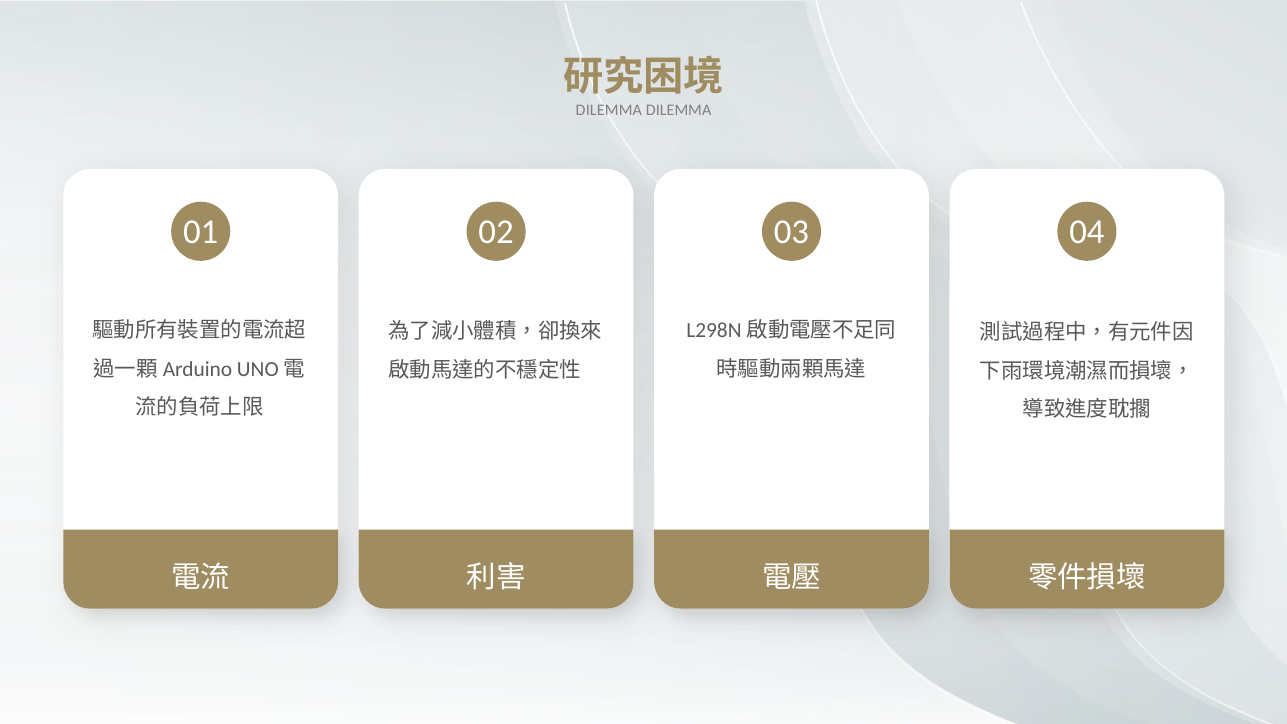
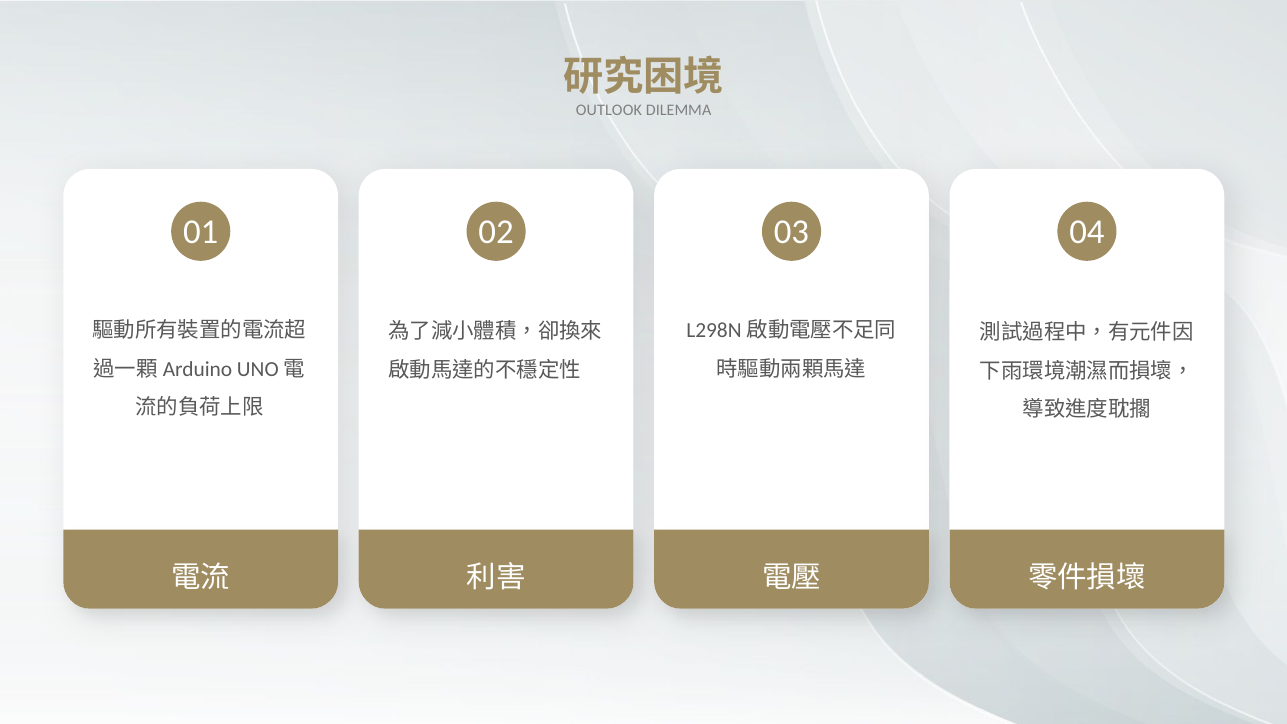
DILEMMA at (609, 110): DILEMMA -> OUTLOOK
